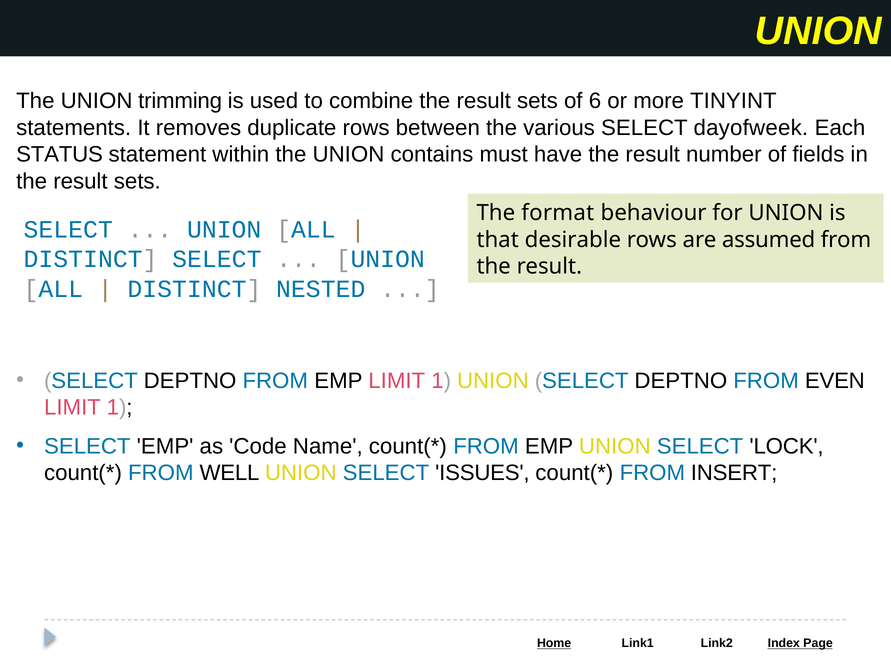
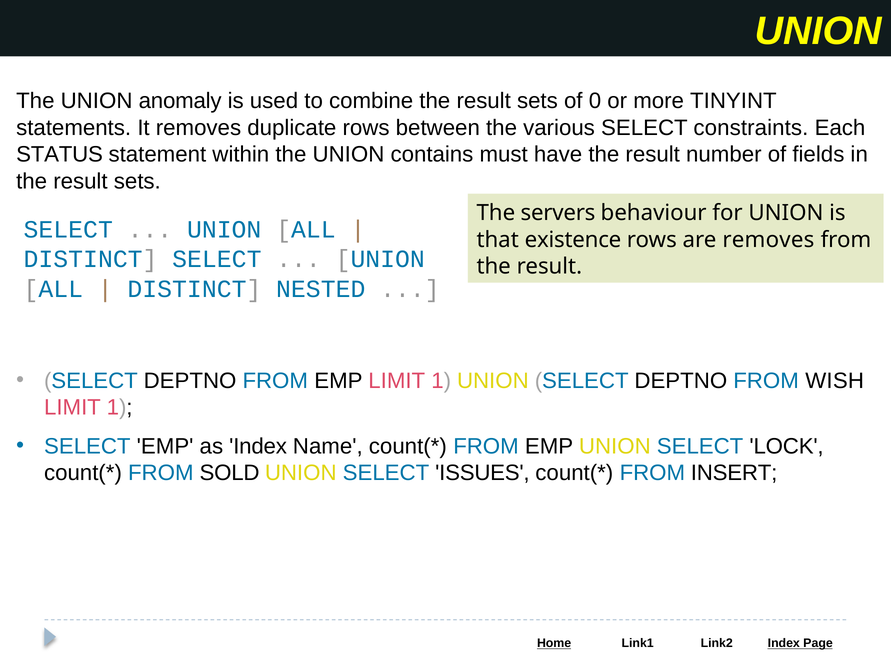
trimming: trimming -> anomaly
6: 6 -> 0
dayofweek: dayofweek -> constraints
format: format -> servers
desirable: desirable -> existence
are assumed: assumed -> removes
EVEN: EVEN -> WISH
as Code: Code -> Index
WELL: WELL -> SOLD
